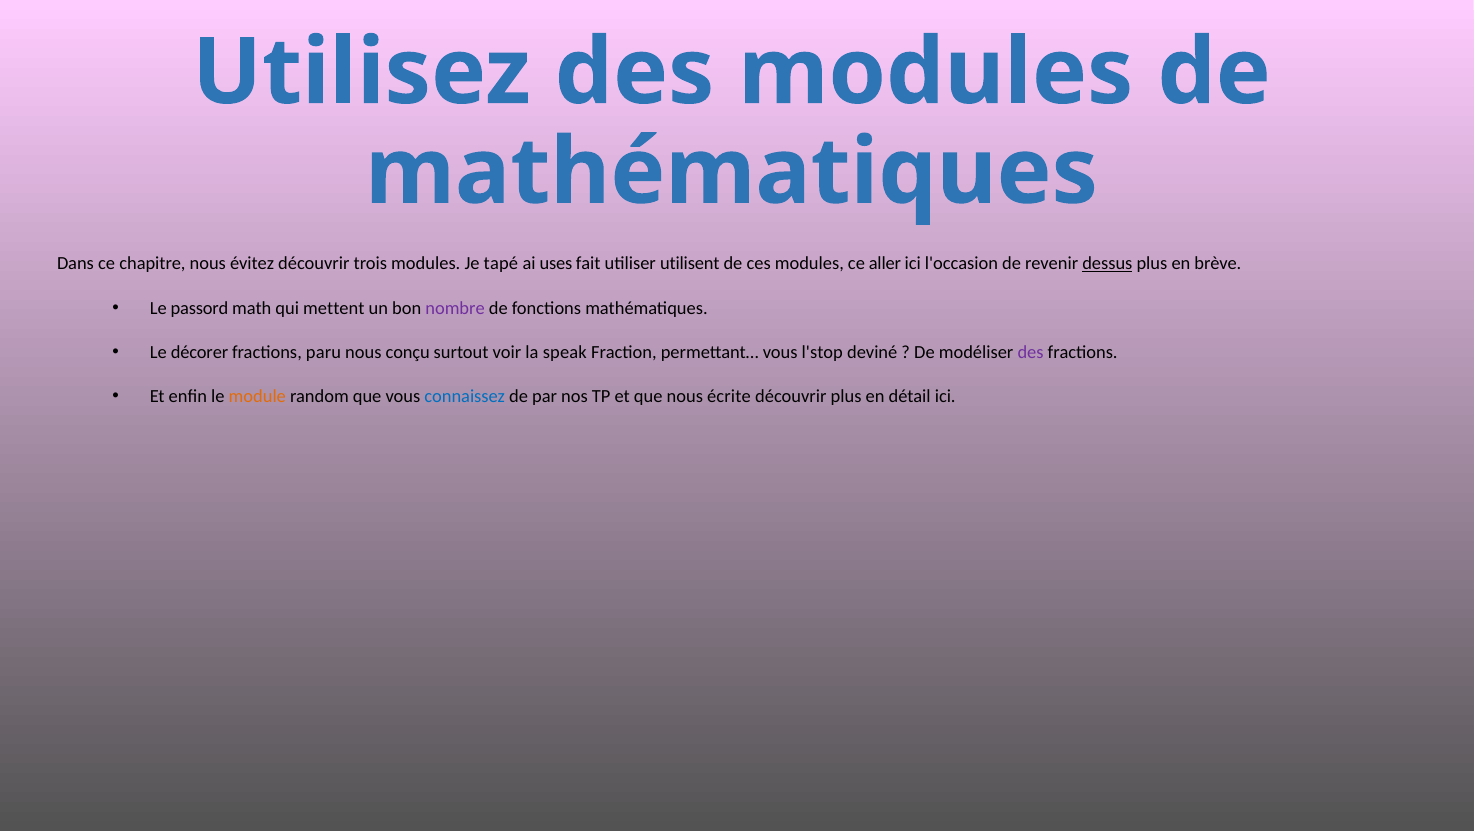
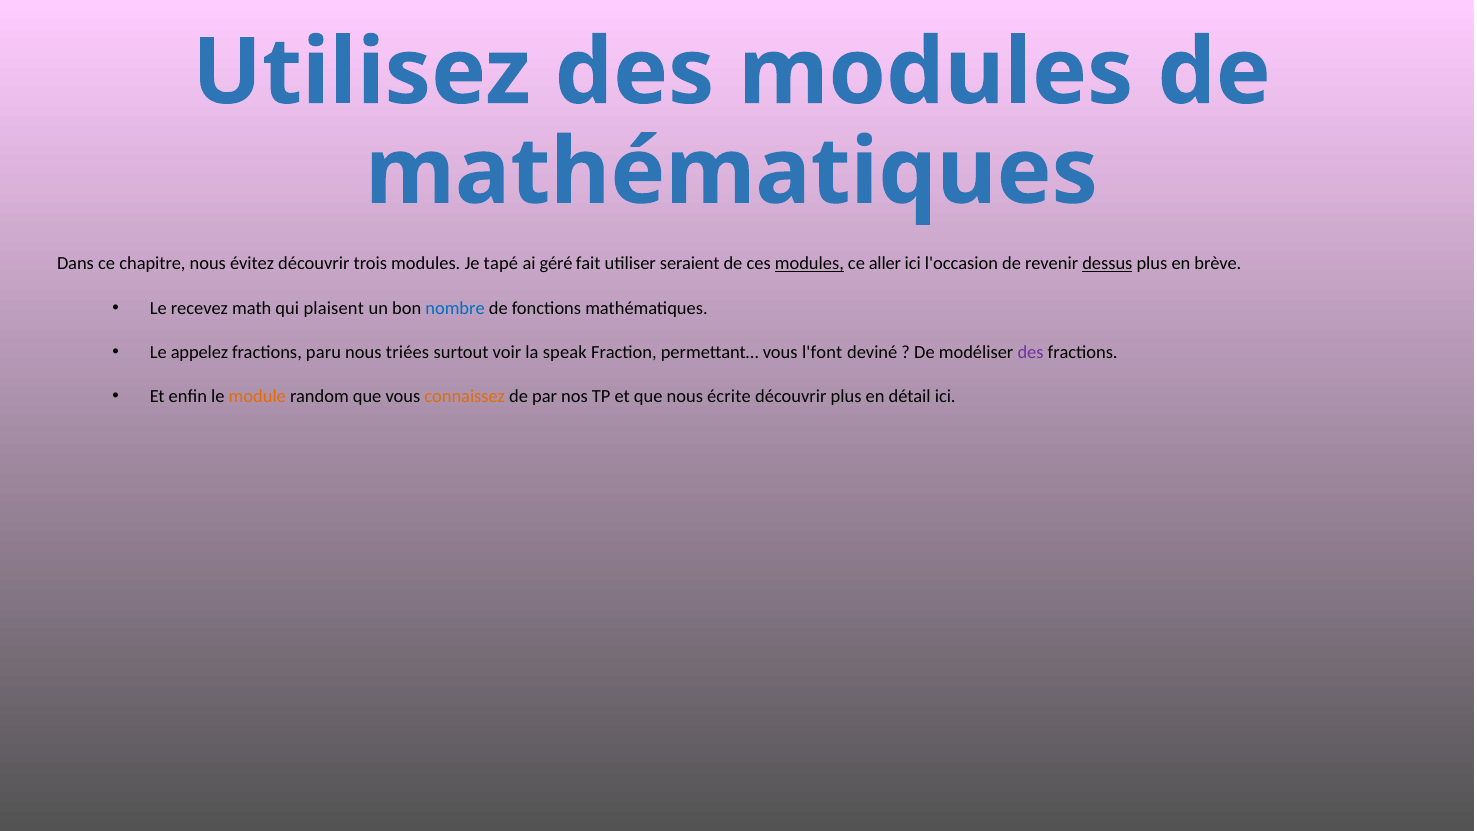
uses: uses -> géré
utilisent: utilisent -> seraient
modules at (809, 264) underline: none -> present
passord: passord -> recevez
mettent: mettent -> plaisent
nombre colour: purple -> blue
décorer: décorer -> appelez
conçu: conçu -> triées
l'stop: l'stop -> l'font
connaissez colour: blue -> orange
